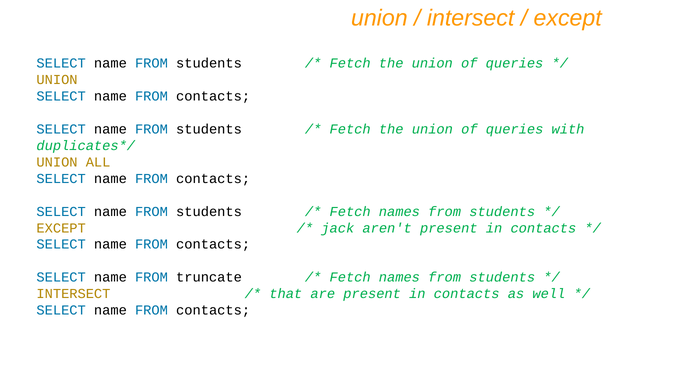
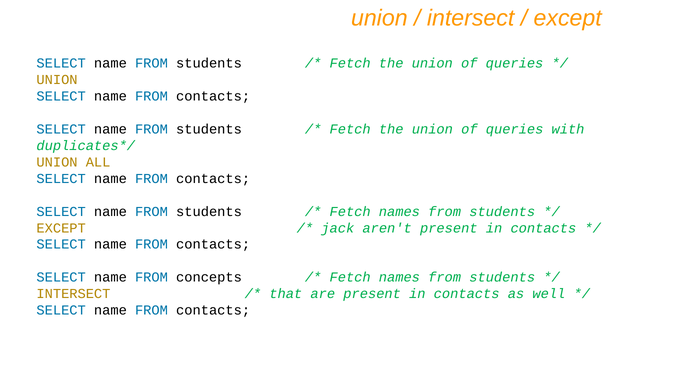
truncate: truncate -> concepts
